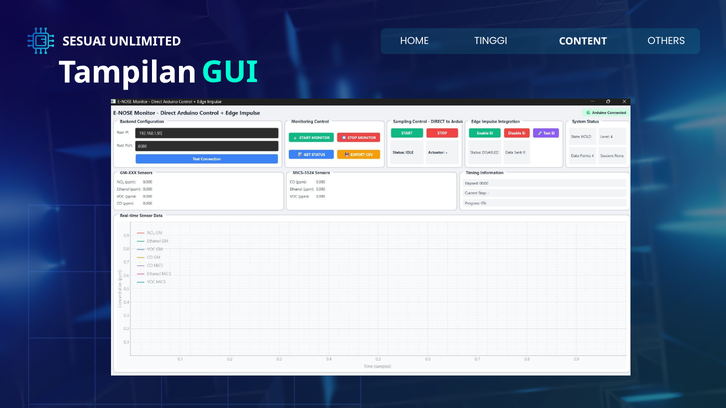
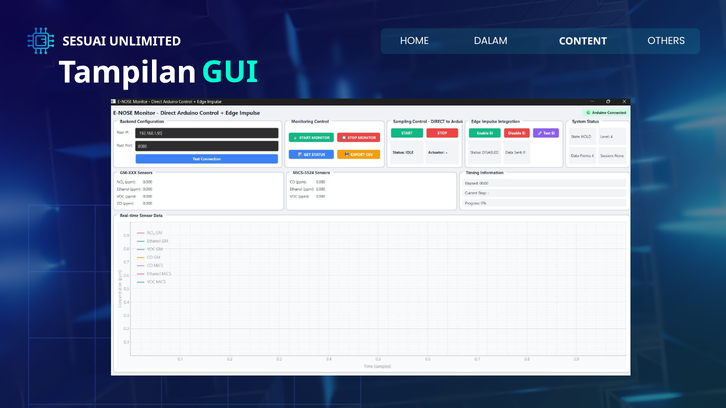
TINGGI: TINGGI -> DALAM
